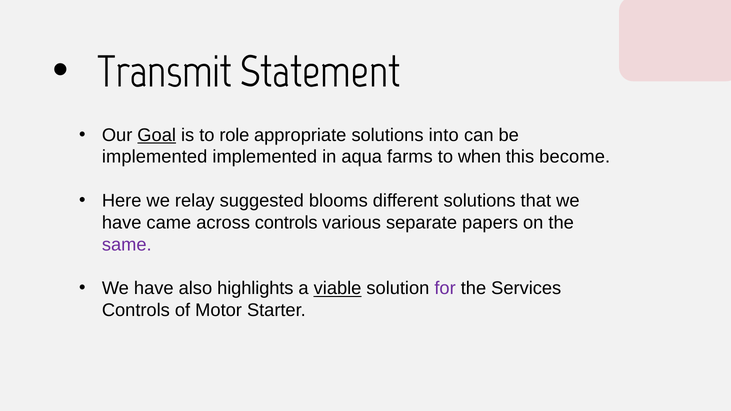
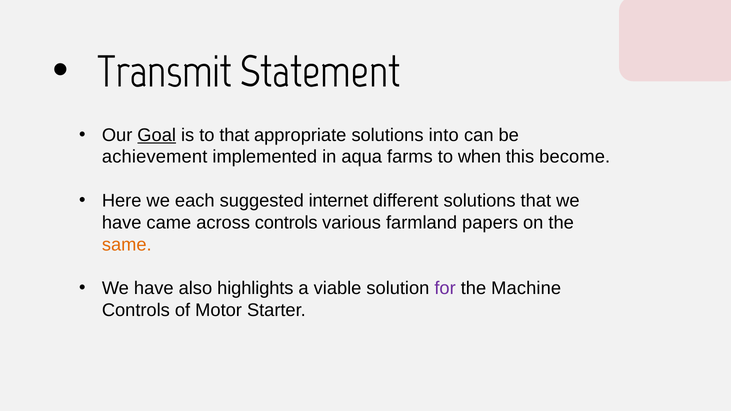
to role: role -> that
implemented at (155, 157): implemented -> achievement
relay: relay -> each
blooms: blooms -> internet
separate: separate -> farmland
same colour: purple -> orange
viable underline: present -> none
Services: Services -> Machine
